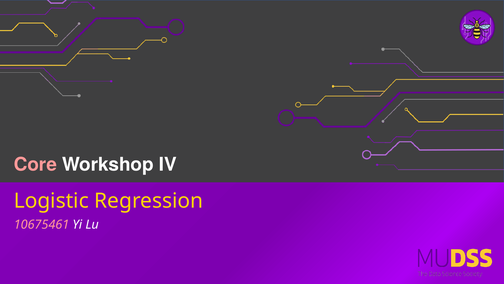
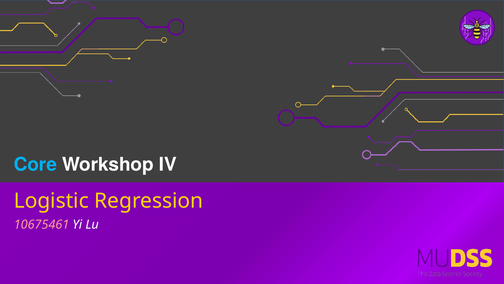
Core colour: pink -> light blue
